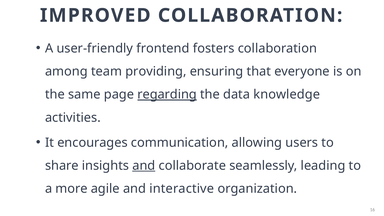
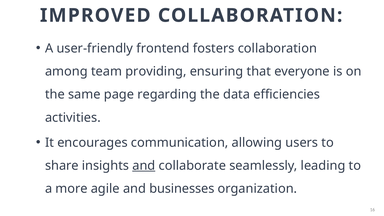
regarding underline: present -> none
knowledge: knowledge -> efficiencies
interactive: interactive -> businesses
